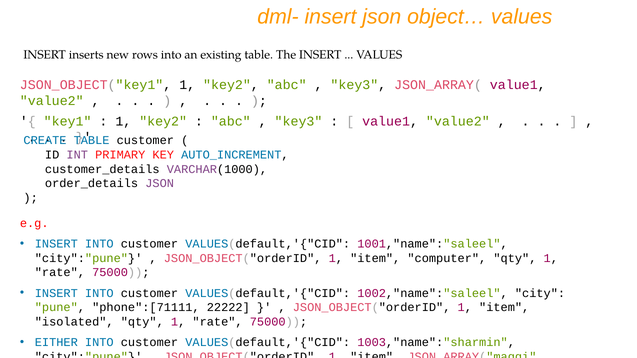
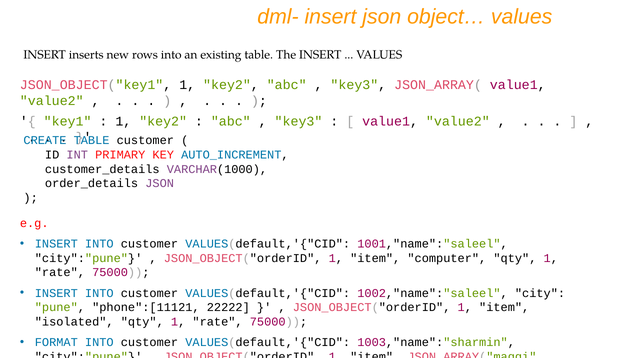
phone":[71111: phone":[71111 -> phone":[11121
EITHER: EITHER -> FORMAT
